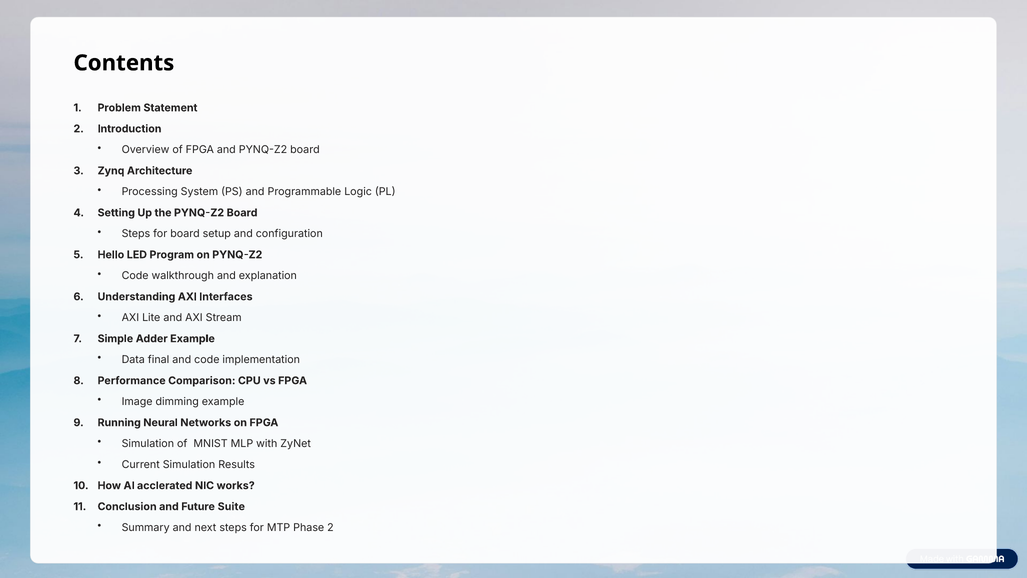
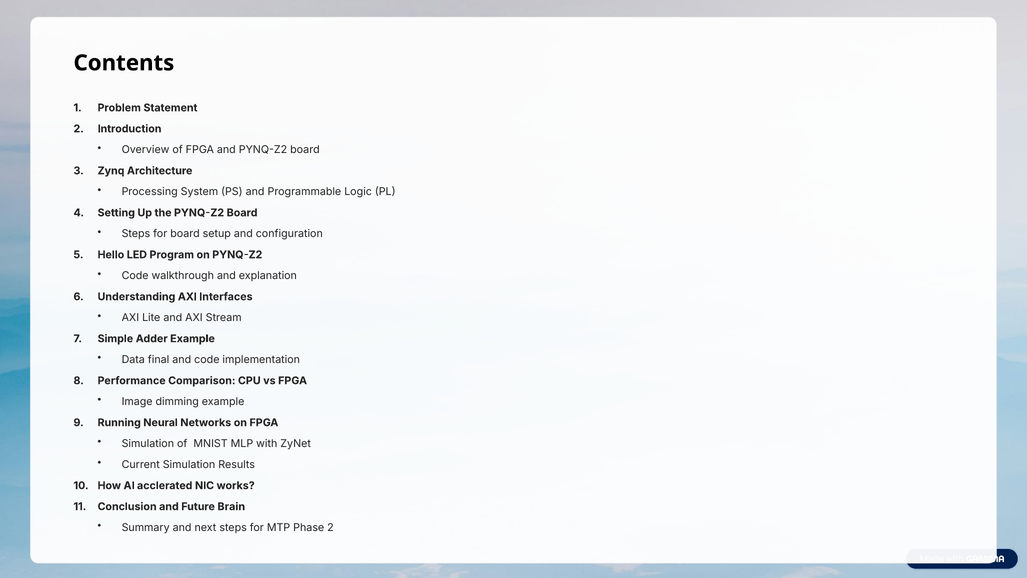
Suite: Suite -> Brain
